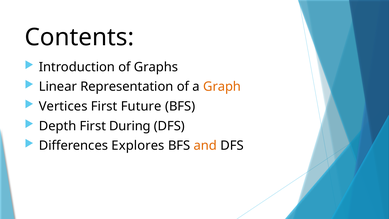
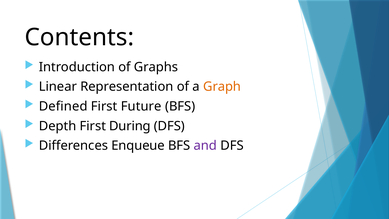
Vertices: Vertices -> Defined
Explores: Explores -> Enqueue
and colour: orange -> purple
